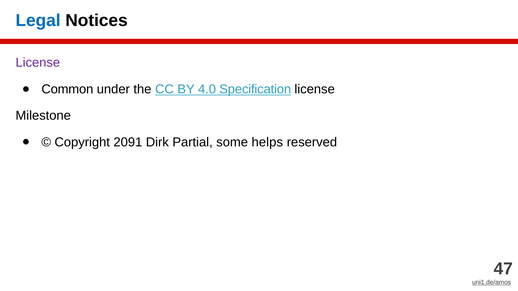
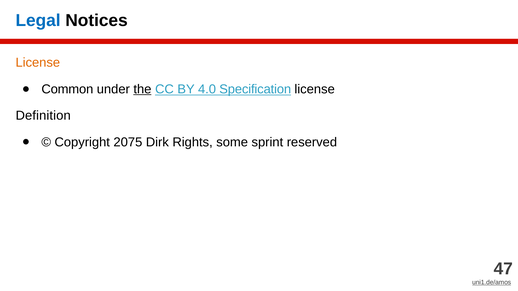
License at (38, 63) colour: purple -> orange
the underline: none -> present
Milestone: Milestone -> Definition
2091: 2091 -> 2075
Partial: Partial -> Rights
helps: helps -> sprint
